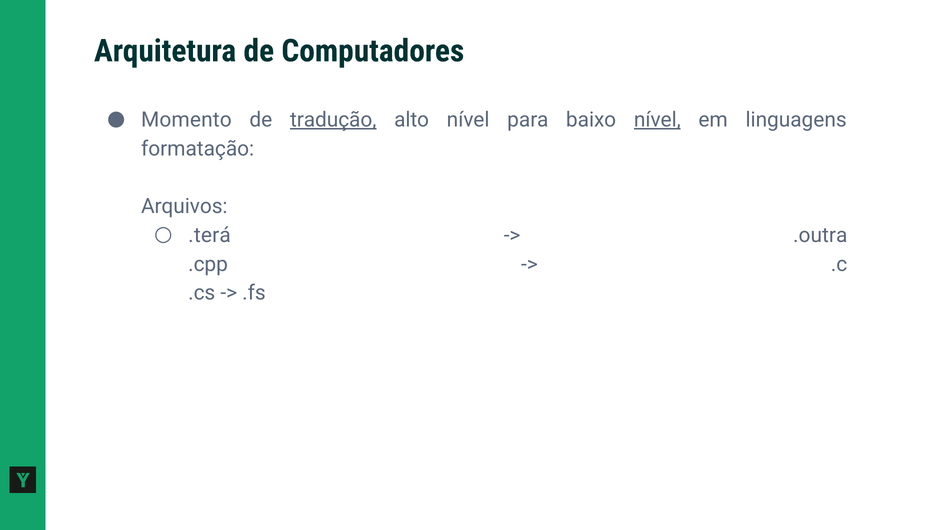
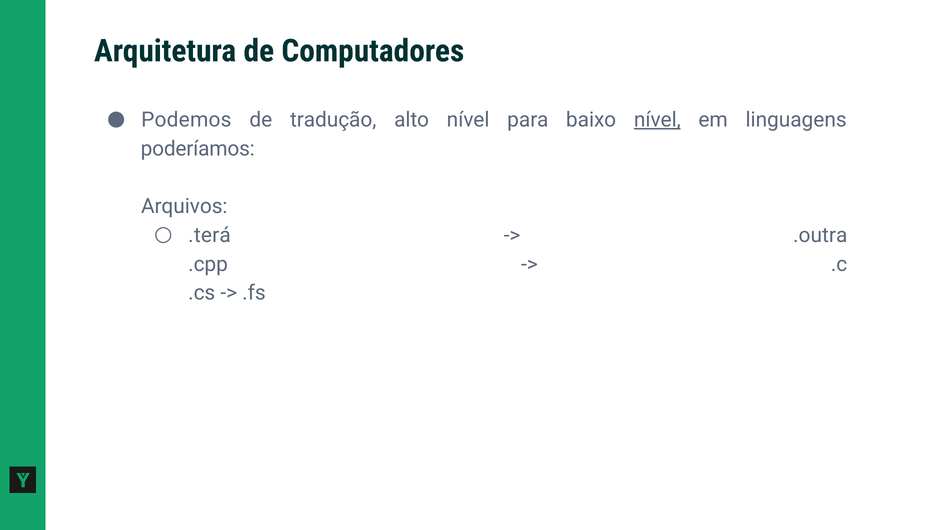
Momento: Momento -> Podemos
tradução underline: present -> none
formatação: formatação -> poderíamos
